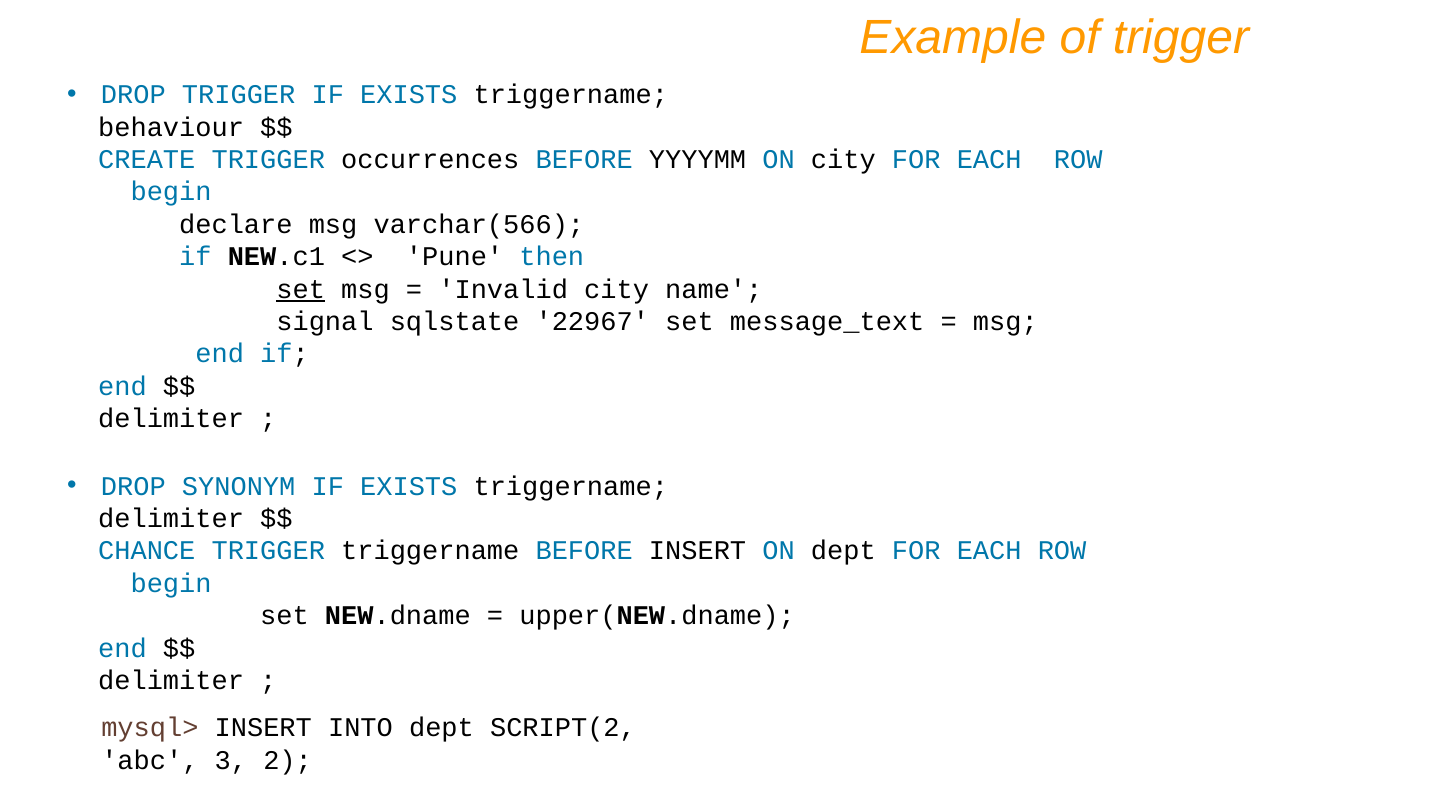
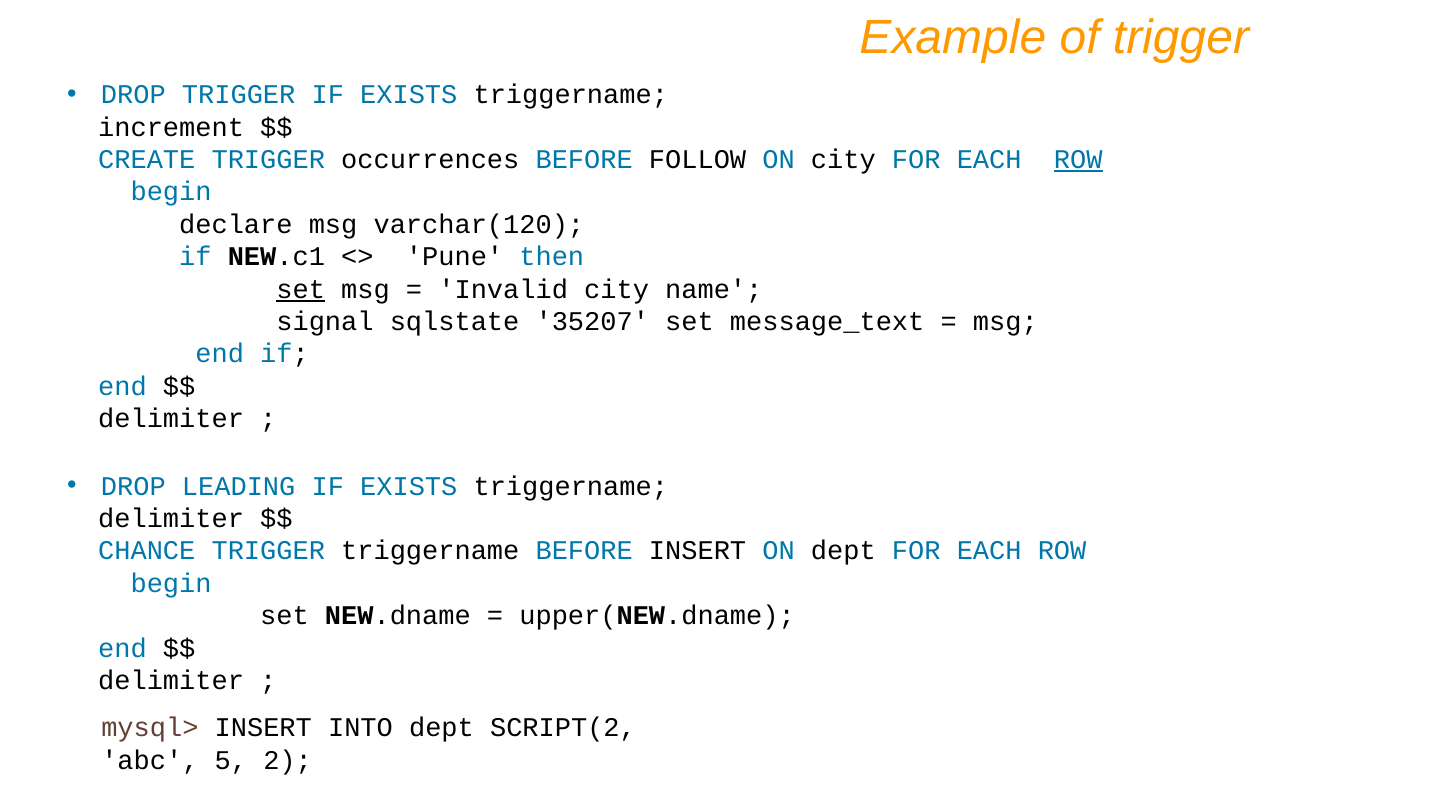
behaviour: behaviour -> increment
YYYYMM: YYYYMM -> FOLLOW
ROW at (1078, 160) underline: none -> present
varchar(566: varchar(566 -> varchar(120
22967: 22967 -> 35207
SYNONYM: SYNONYM -> LEADING
3: 3 -> 5
